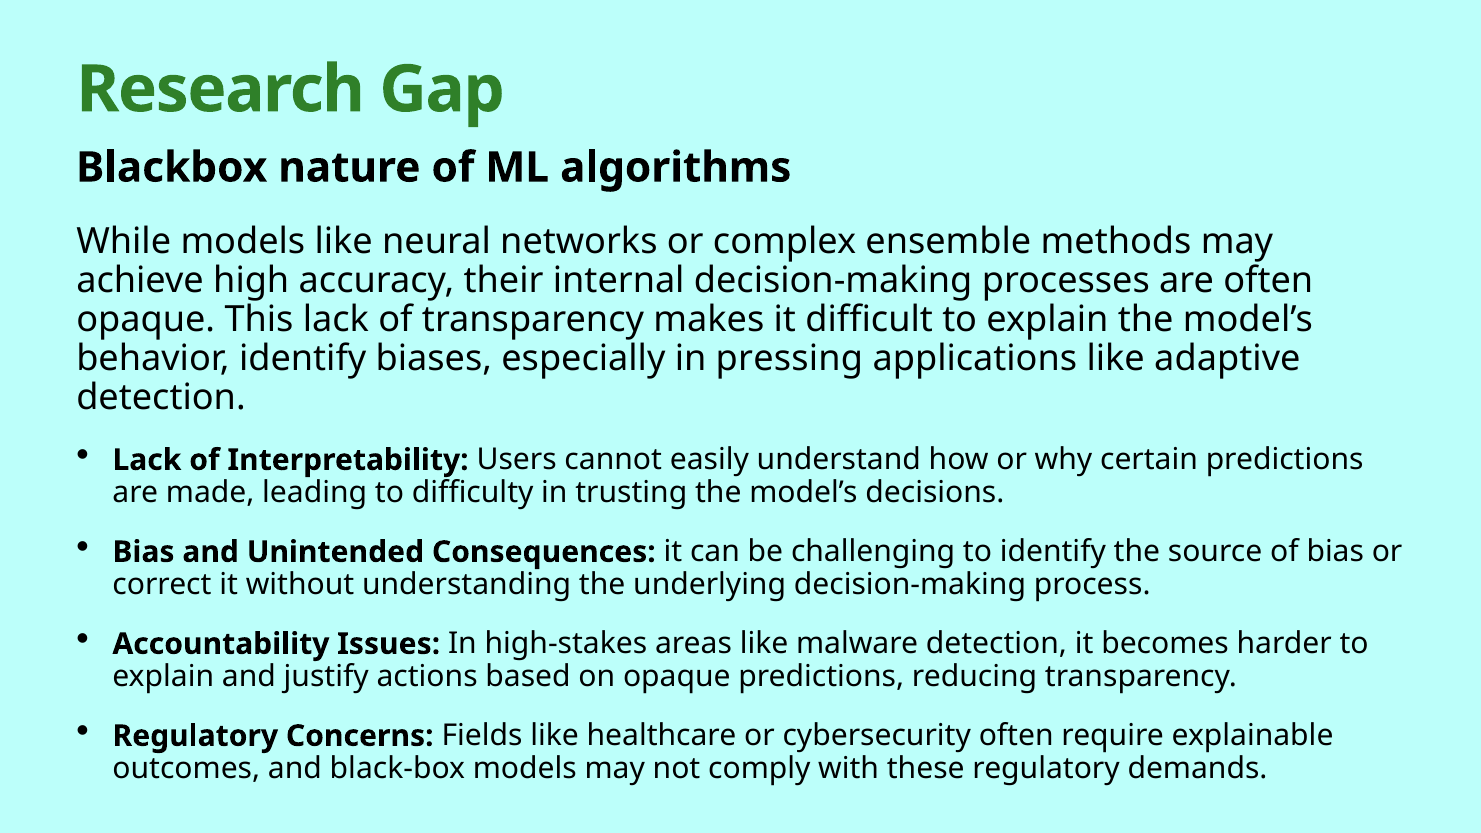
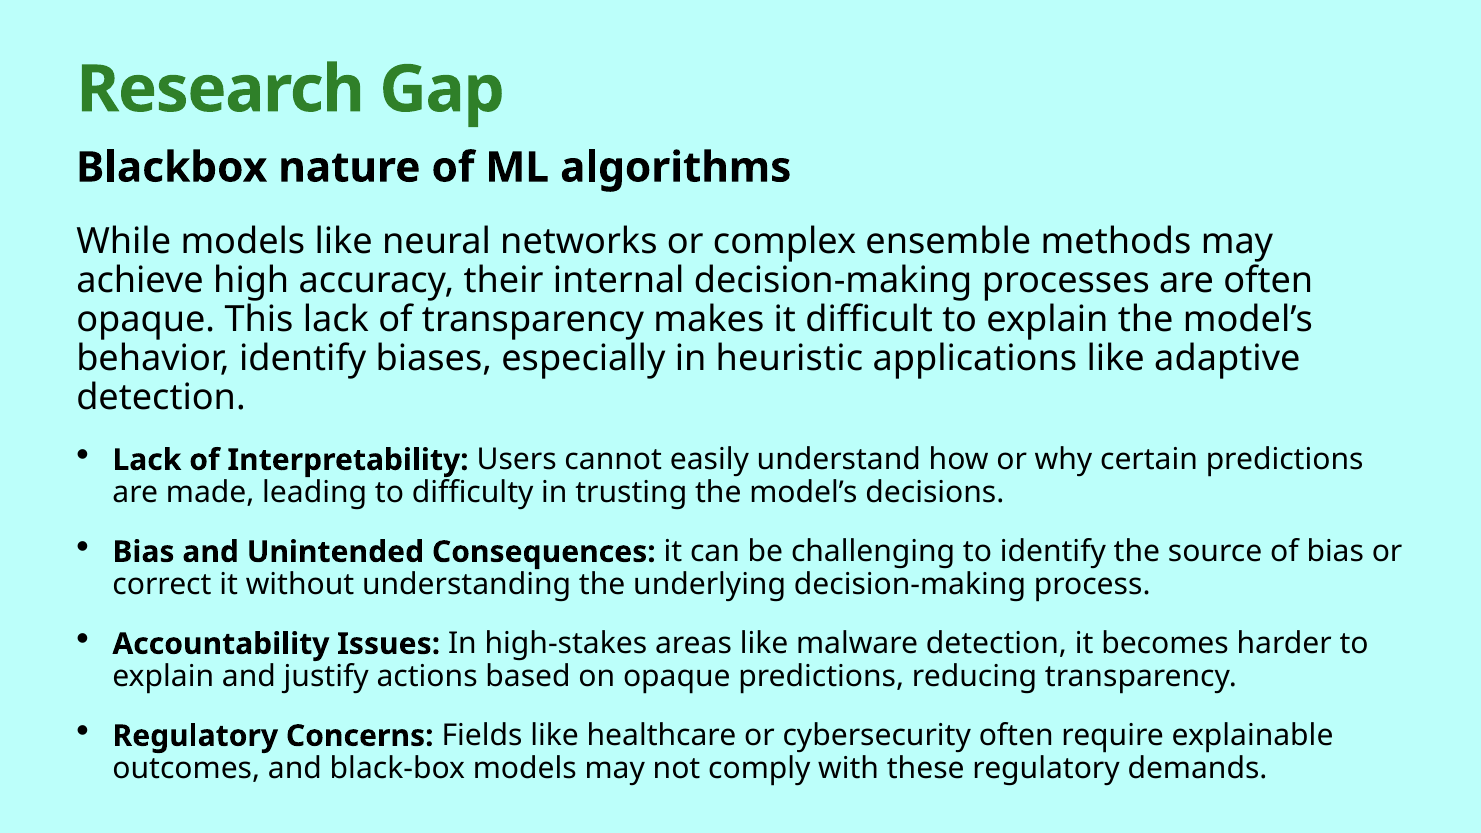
pressing: pressing -> heuristic
